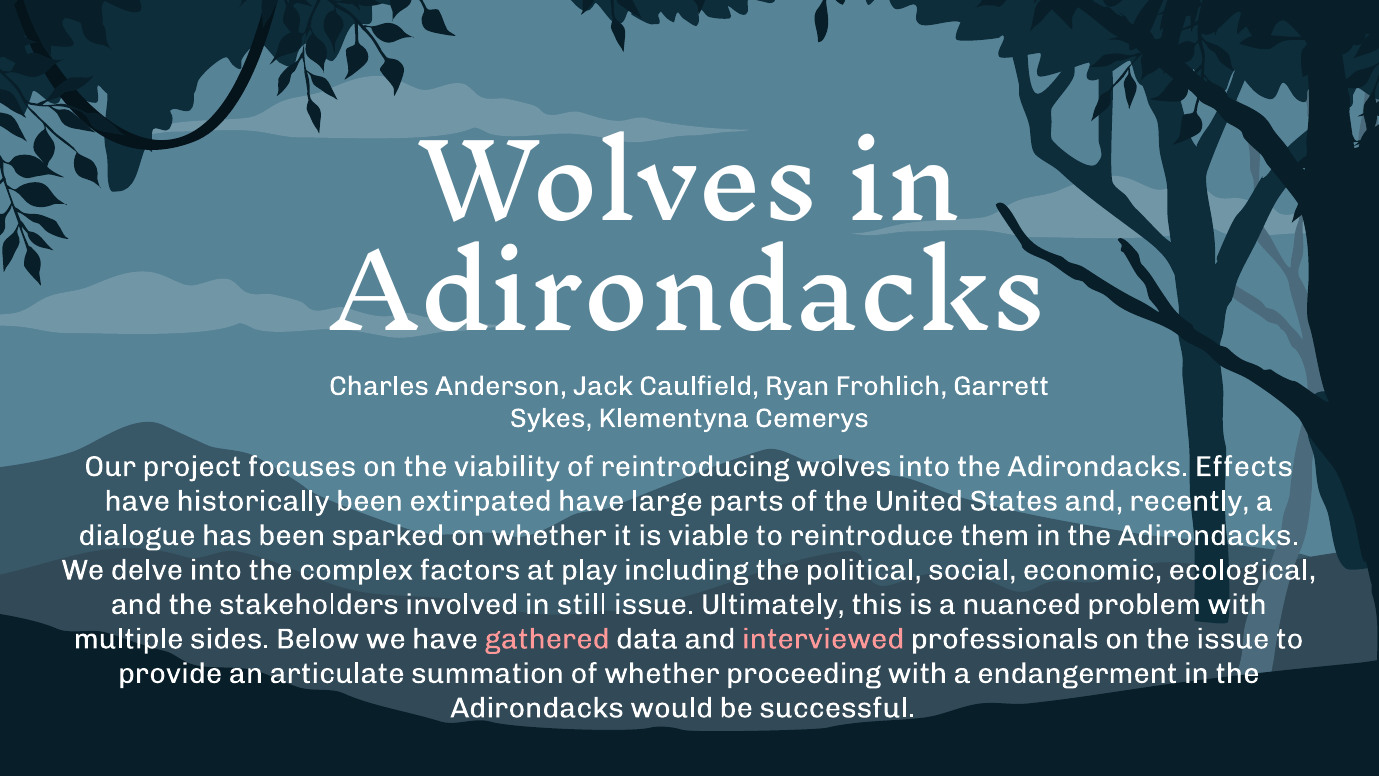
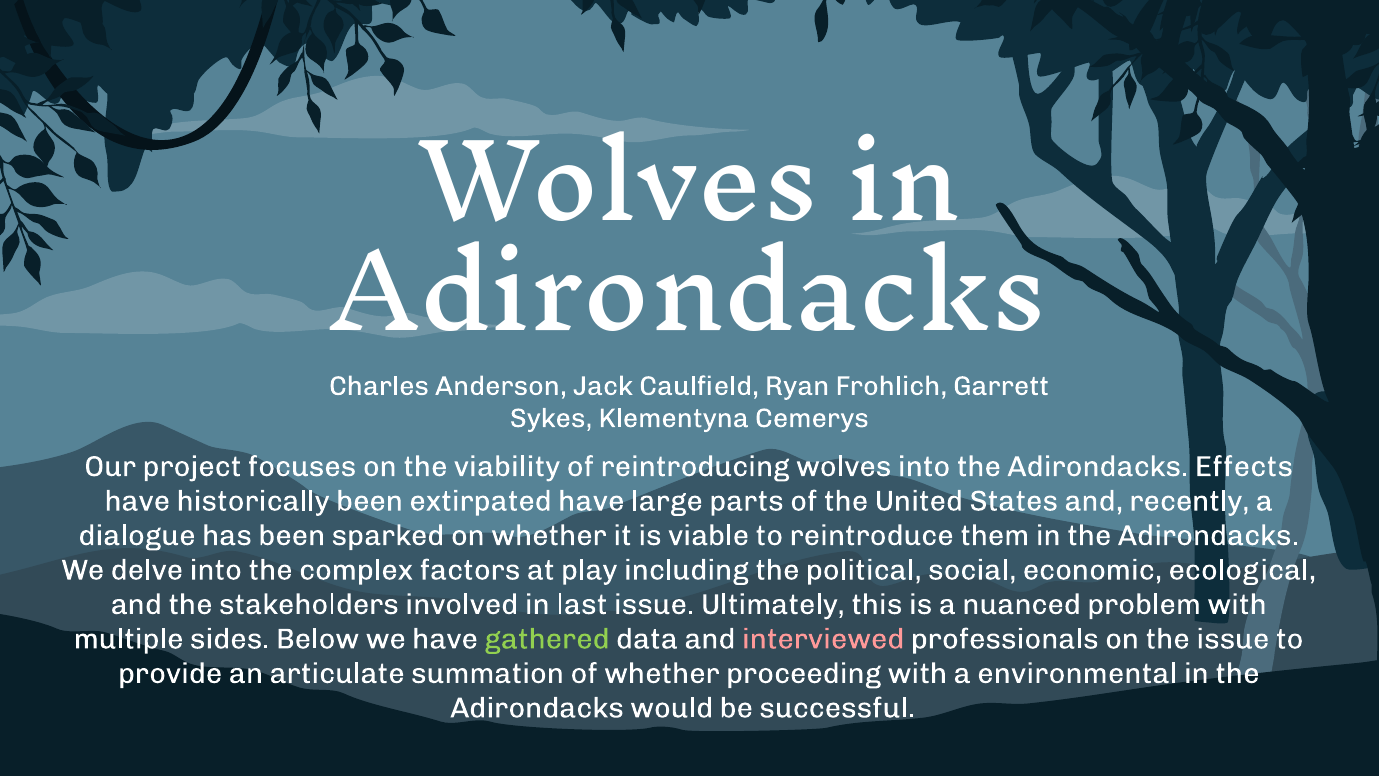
still: still -> last
gathered colour: pink -> light green
endangerment: endangerment -> environmental
